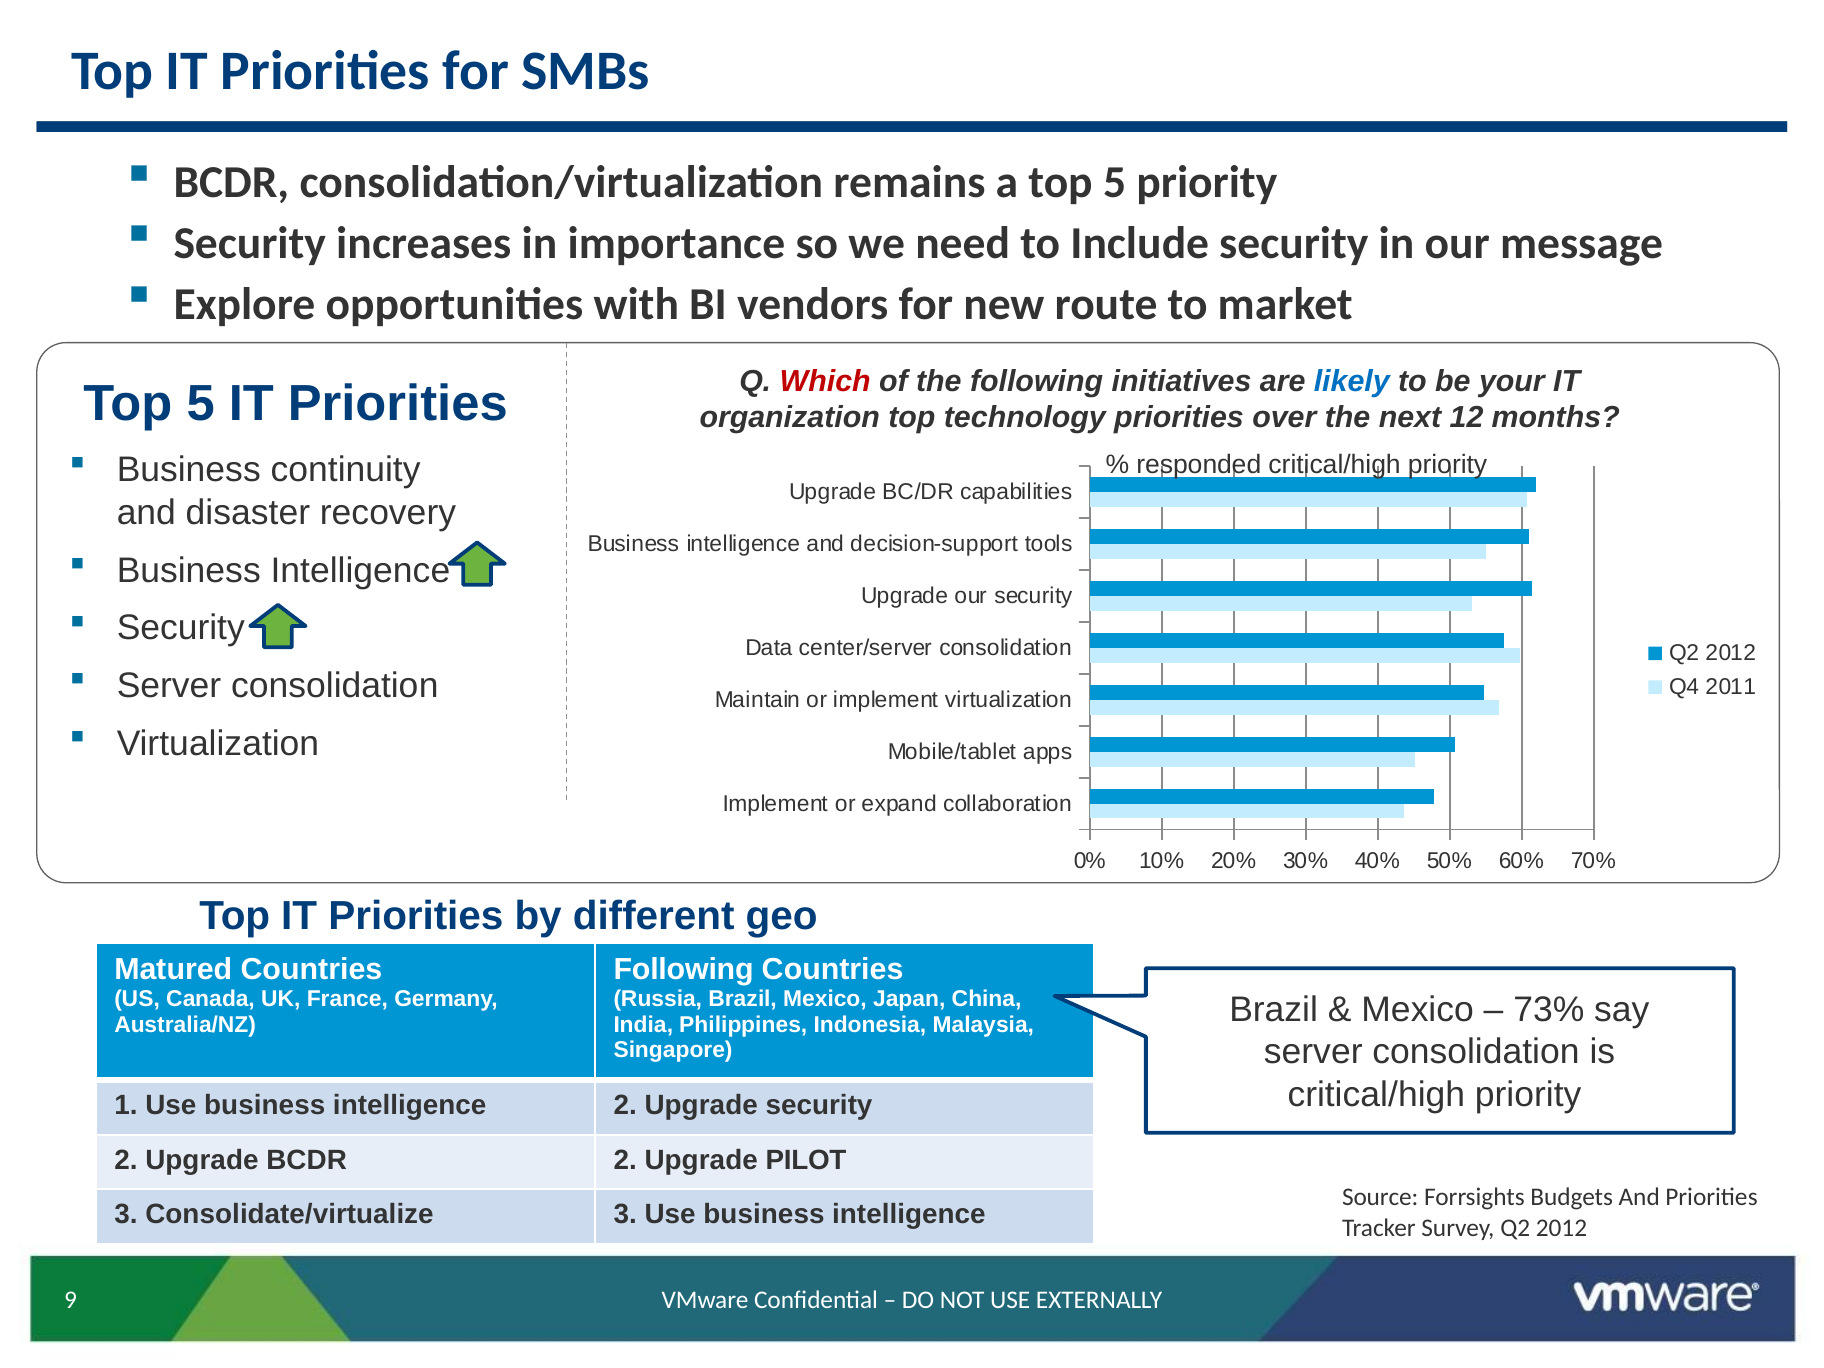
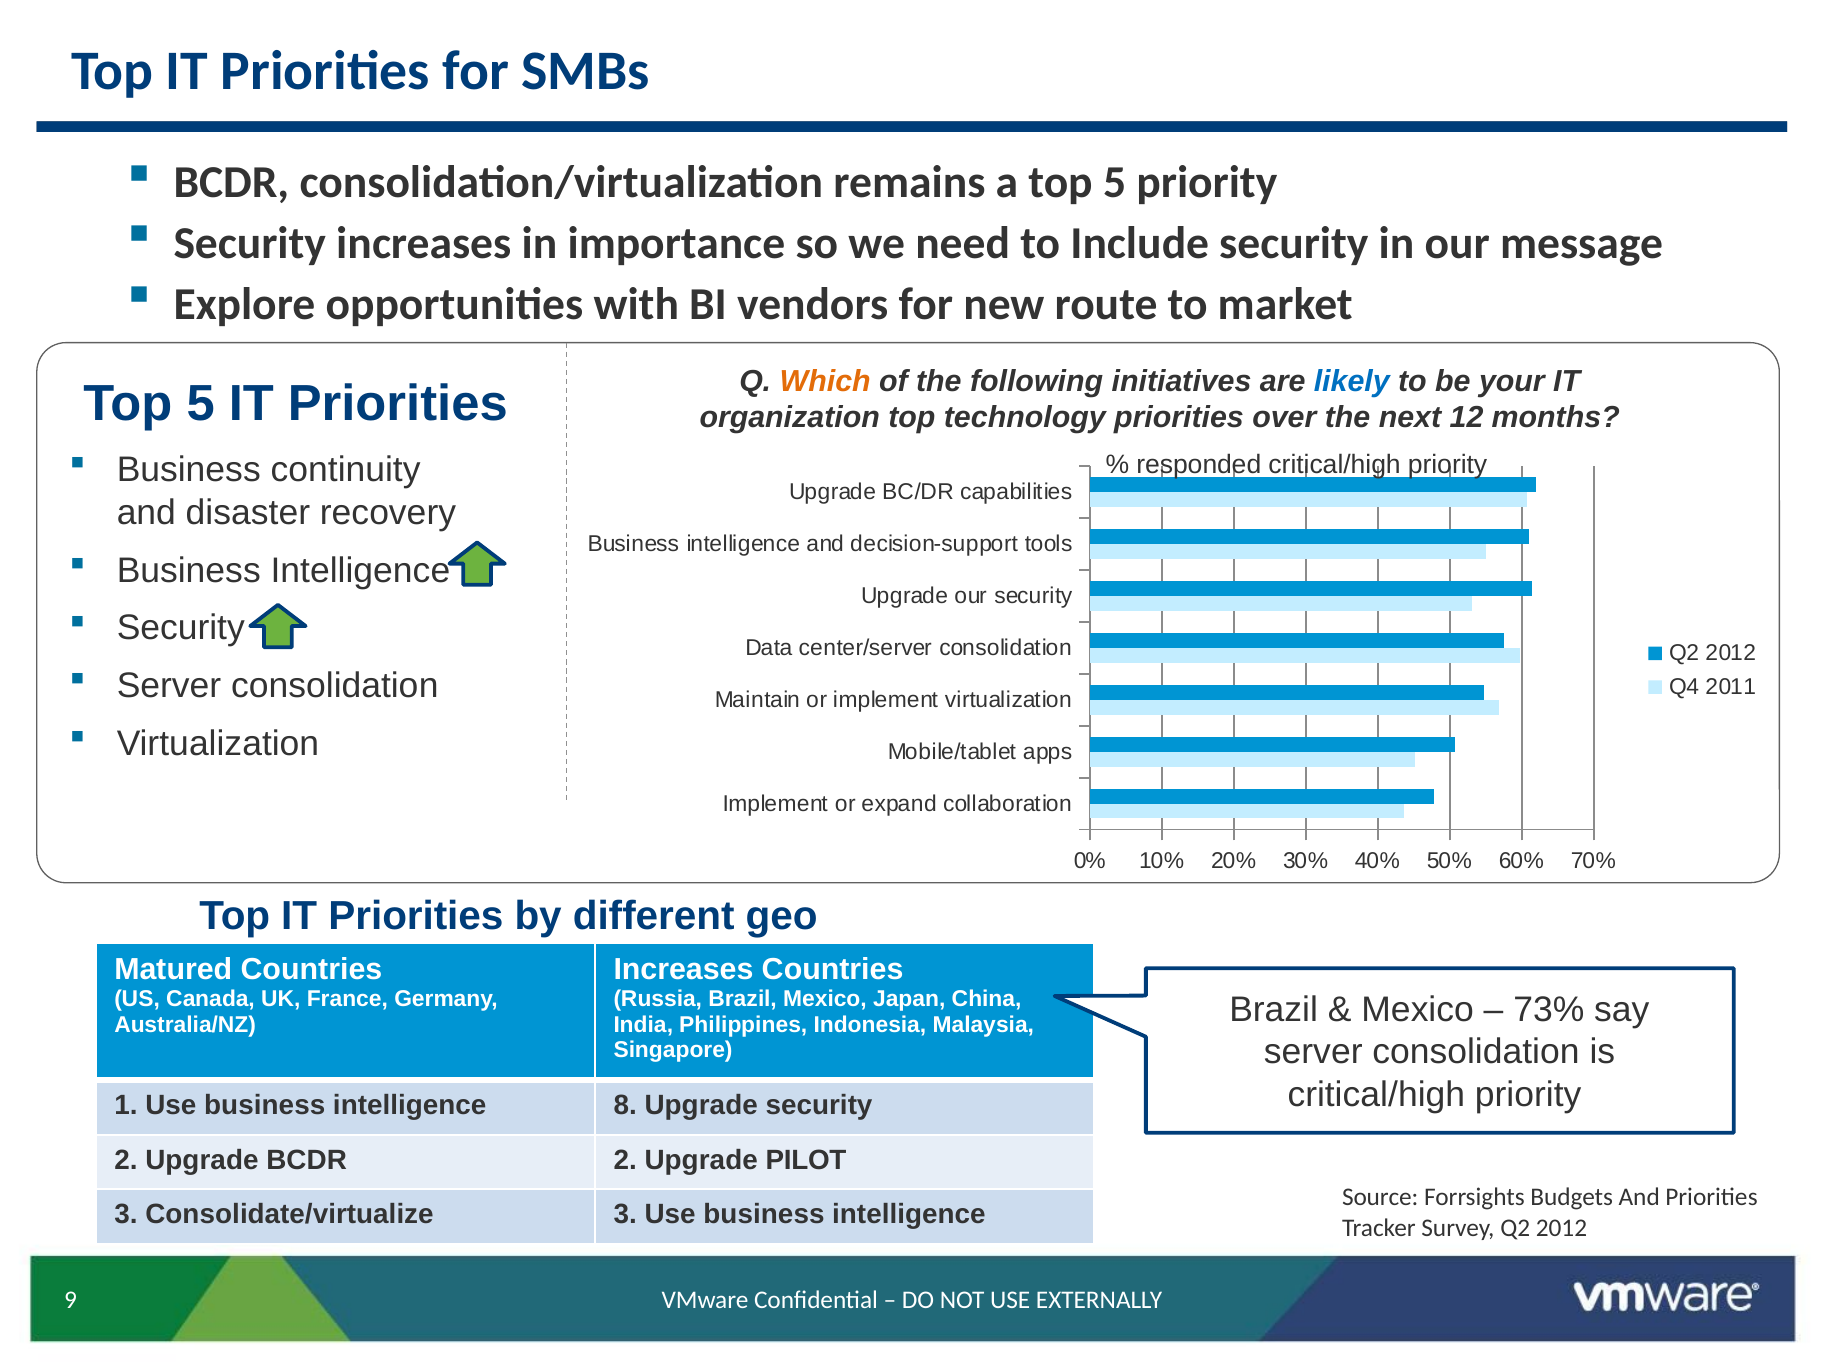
Which colour: red -> orange
Following at (684, 970): Following -> Increases
intelligence 2: 2 -> 8
